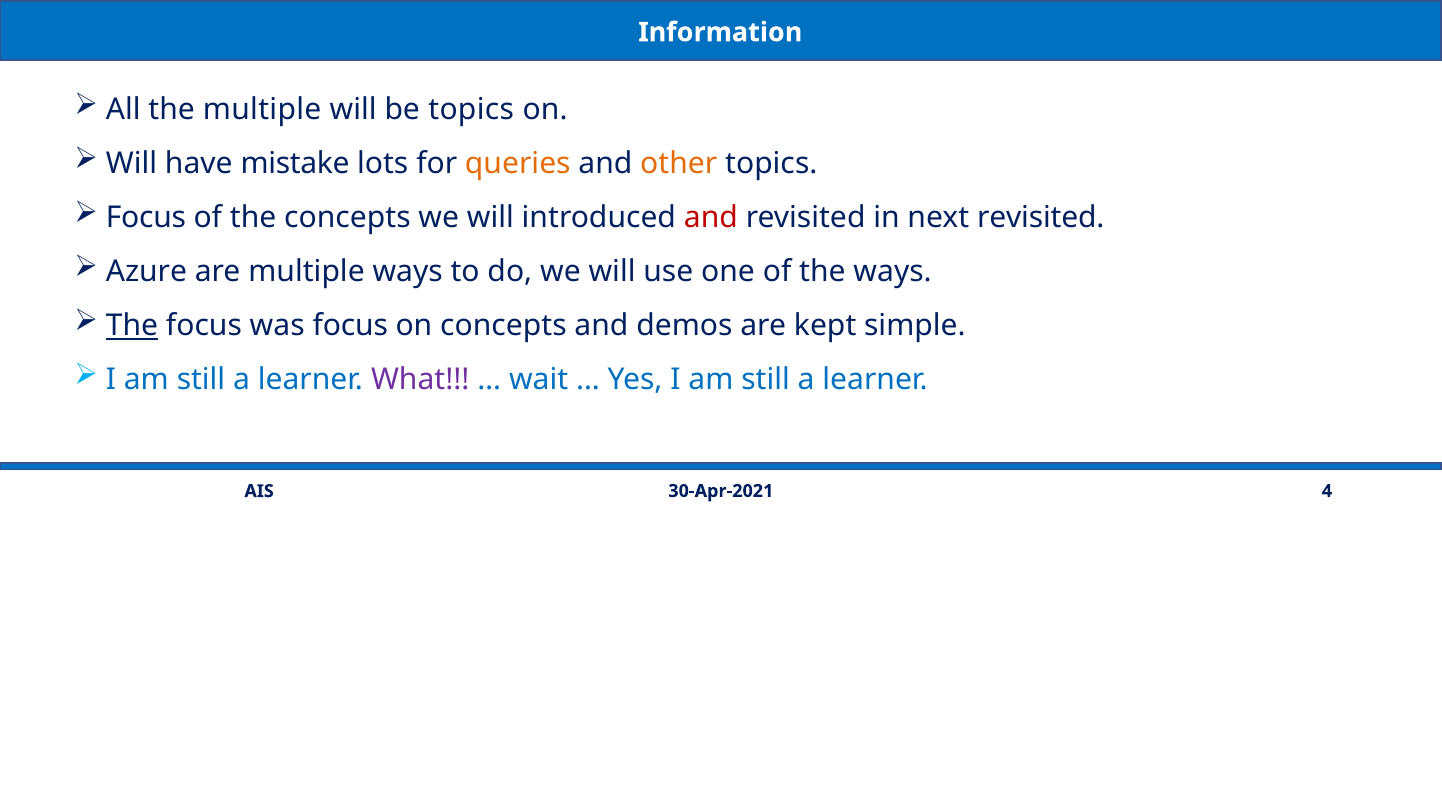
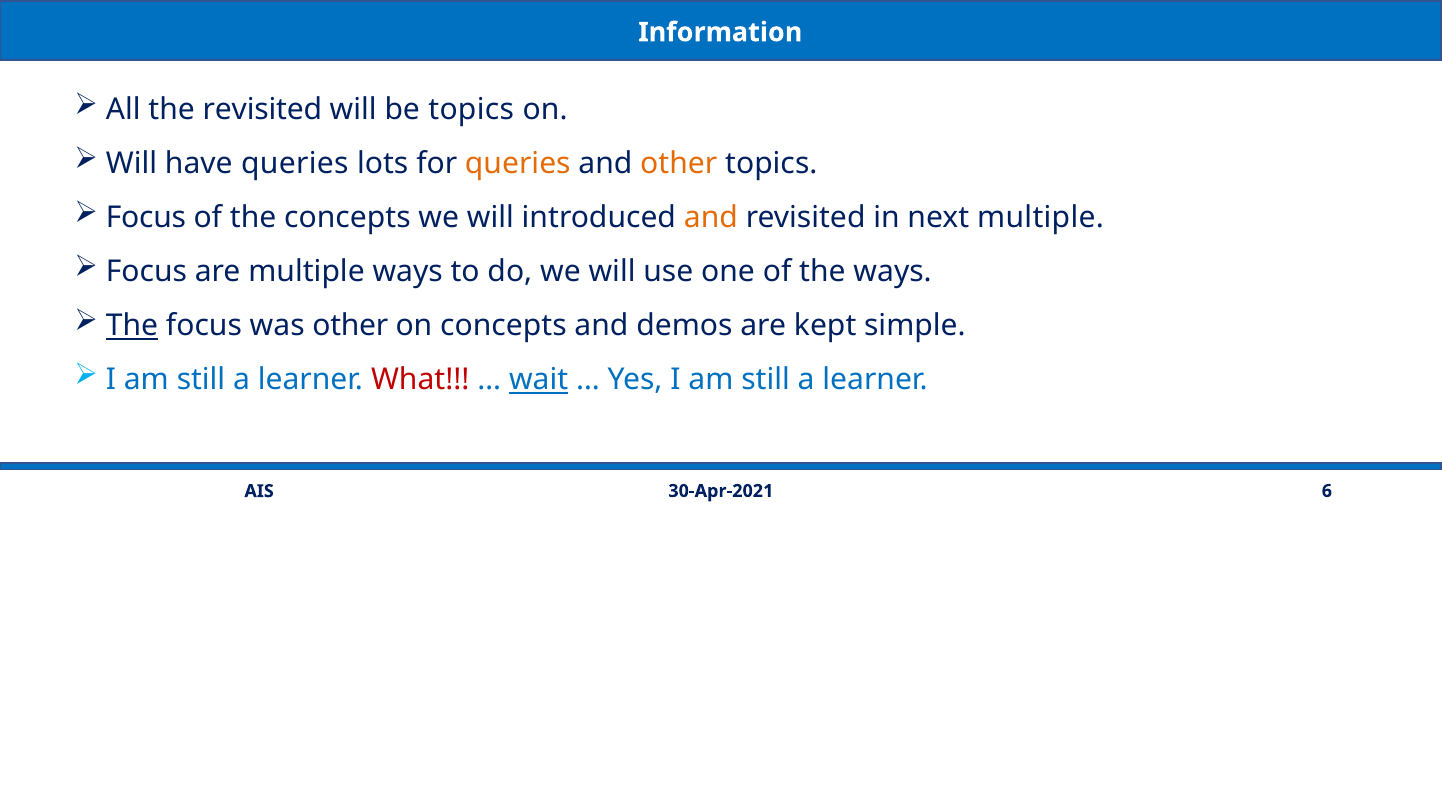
the multiple: multiple -> revisited
have mistake: mistake -> queries
and at (711, 218) colour: red -> orange
next revisited: revisited -> multiple
Azure at (146, 272): Azure -> Focus
was focus: focus -> other
What colour: purple -> red
wait underline: none -> present
4: 4 -> 6
